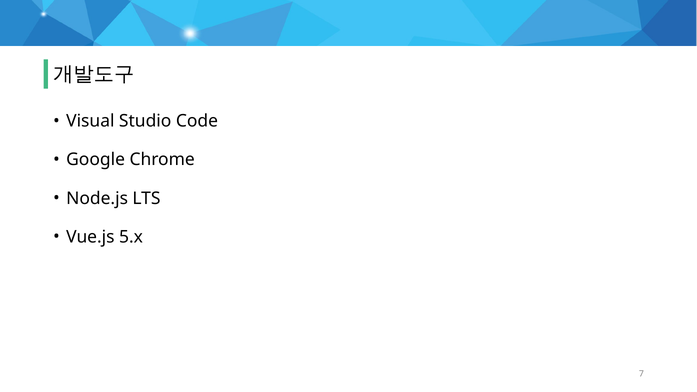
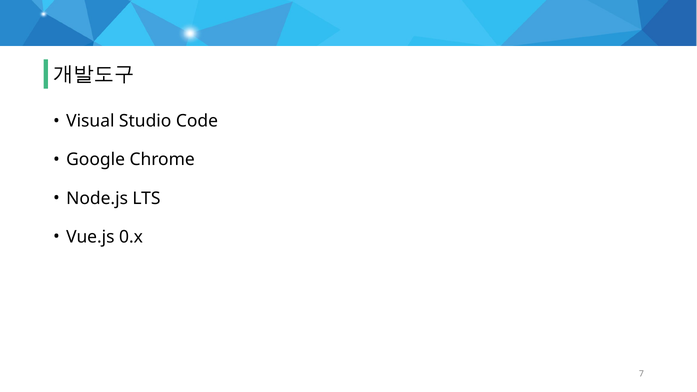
5.x: 5.x -> 0.x
